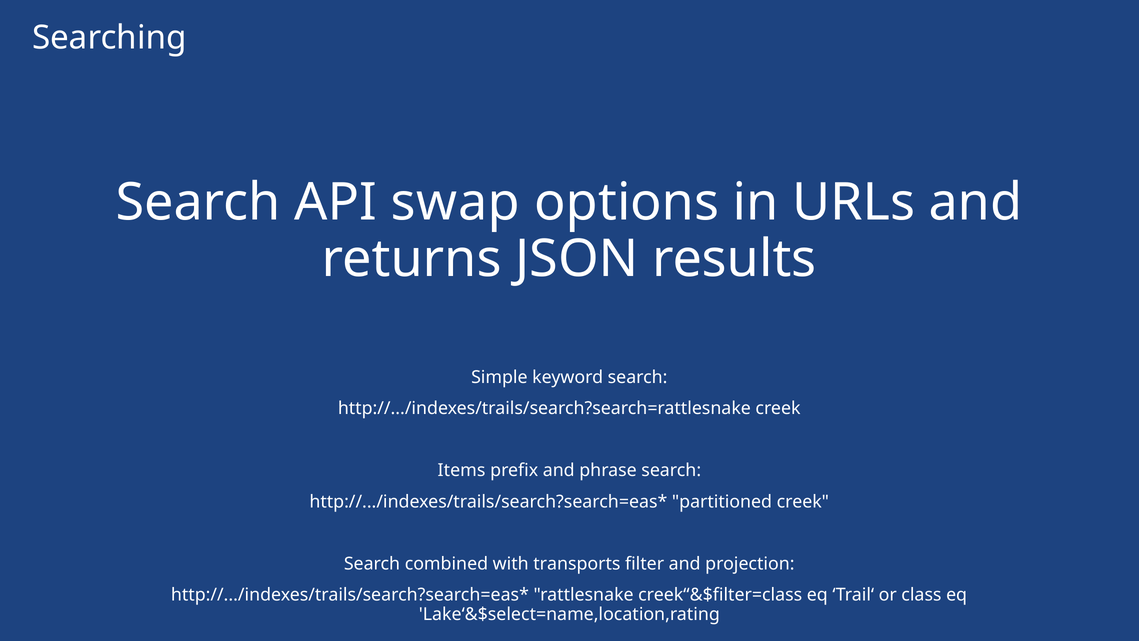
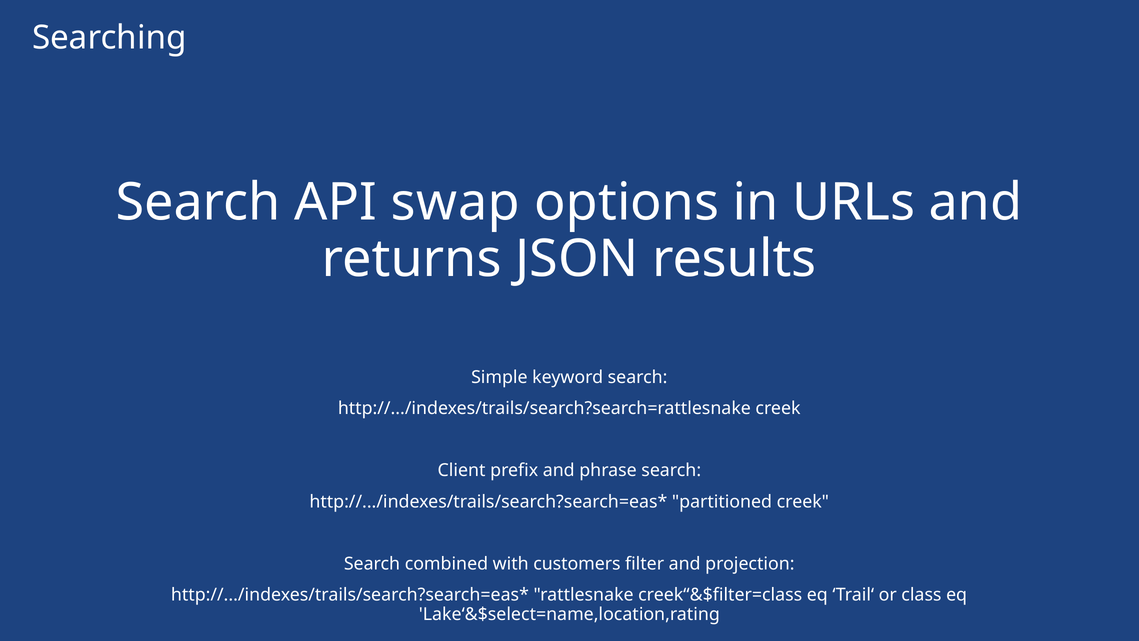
Items: Items -> Client
transports: transports -> customers
